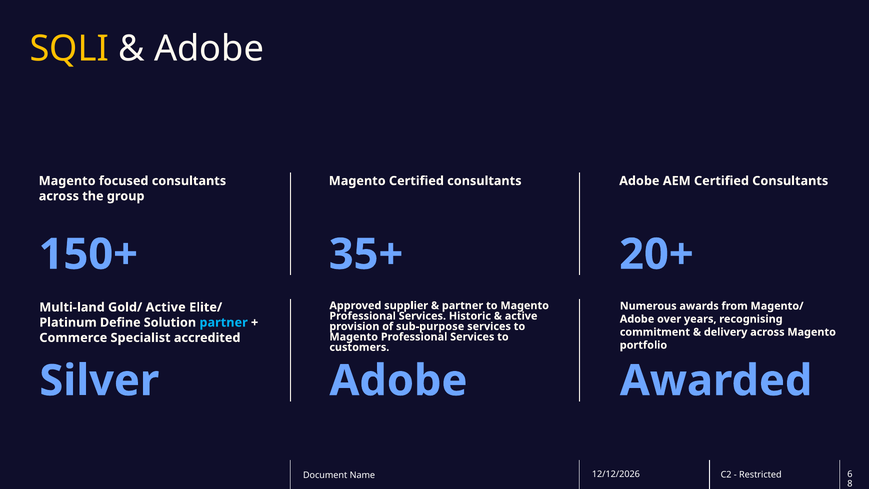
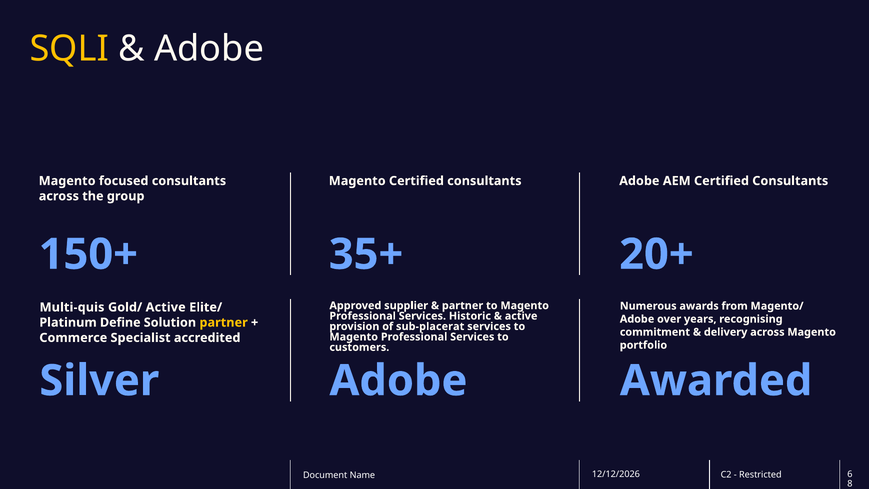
Multi-land: Multi-land -> Multi-quis
partner at (224, 322) colour: light blue -> yellow
sub-purpose: sub-purpose -> sub-placerat
